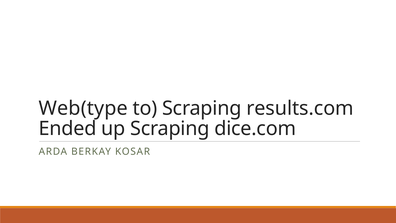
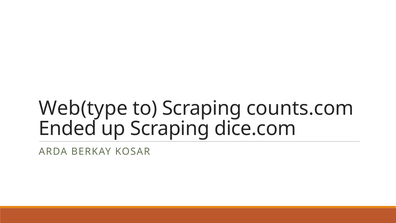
results.com: results.com -> counts.com
